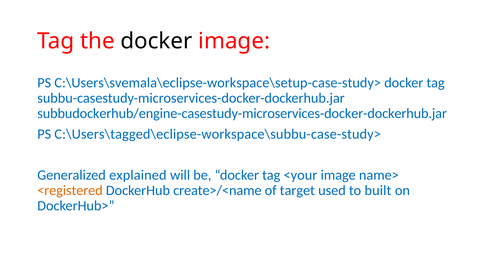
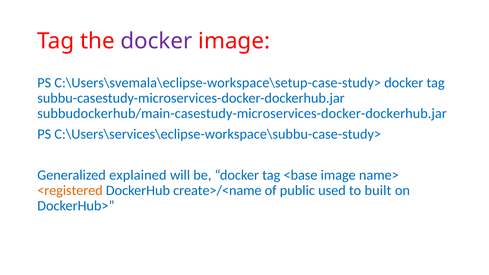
docker at (156, 41) colour: black -> purple
subbudockerhub/engine-casestudy-microservices-docker-dockerhub.jar: subbudockerhub/engine-casestudy-microservices-docker-dockerhub.jar -> subbudockerhub/main-casestudy-microservices-docker-dockerhub.jar
C:\Users\tagged\eclipse-workspace\subbu-case-study>: C:\Users\tagged\eclipse-workspace\subbu-case-study> -> C:\Users\services\eclipse-workspace\subbu-case-study>
<your: <your -> <base
target: target -> public
